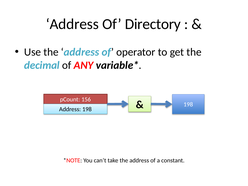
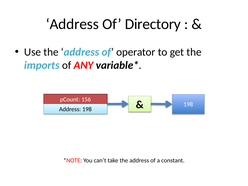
decimal: decimal -> imports
